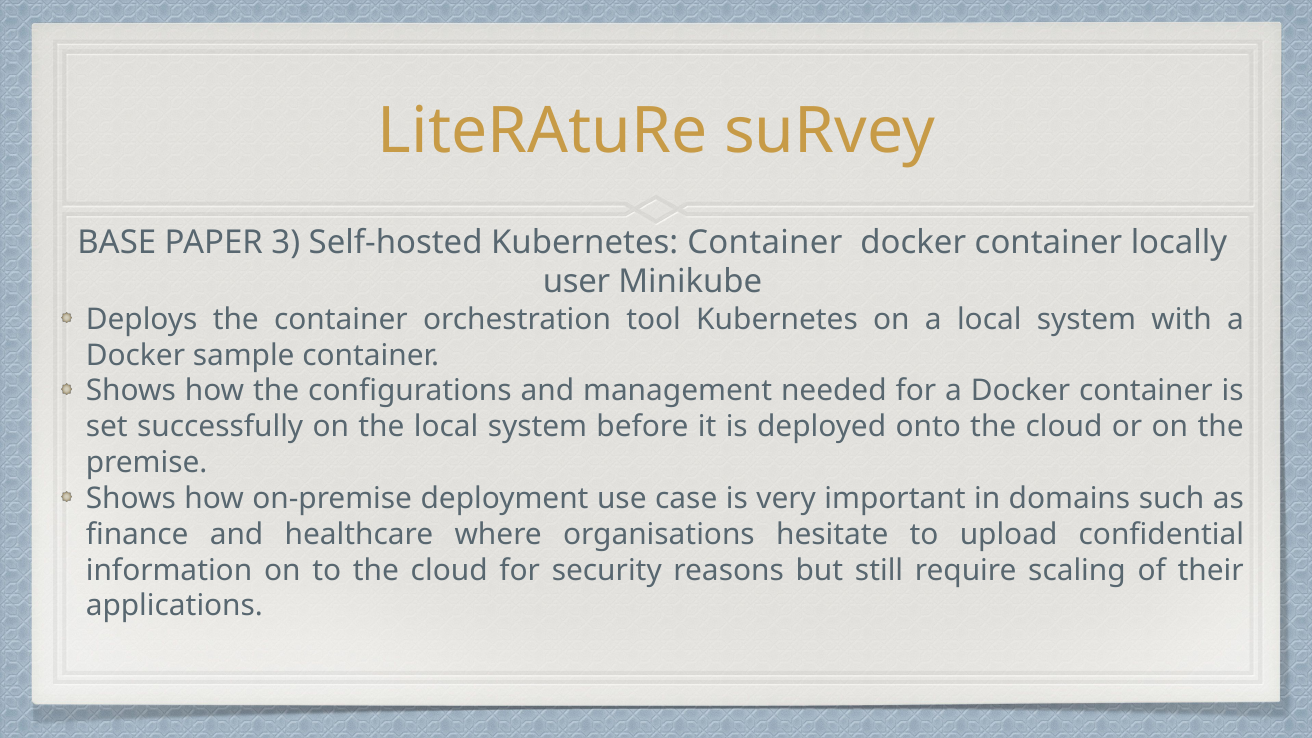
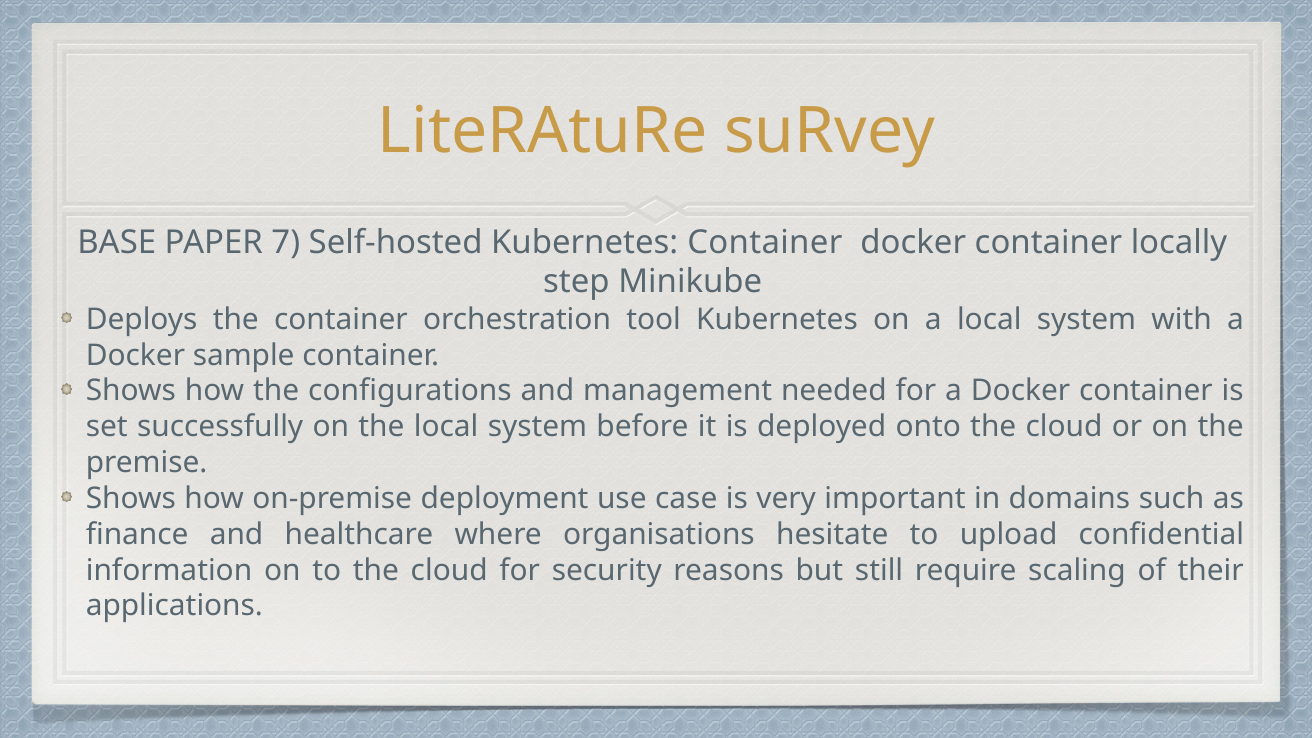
3: 3 -> 7
user: user -> step
